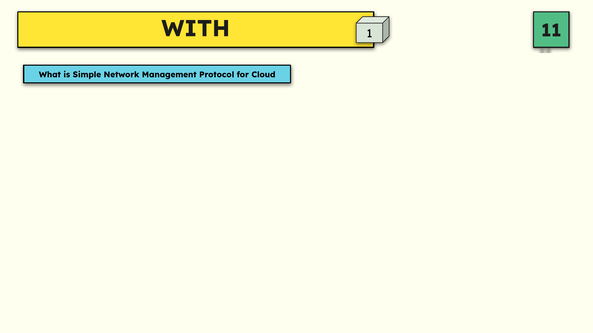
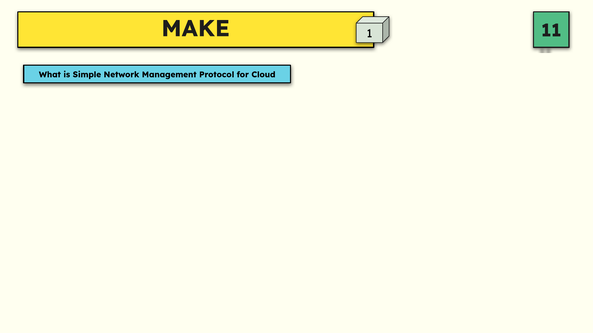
WITH: WITH -> MAKE
